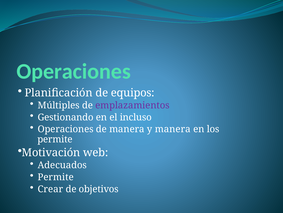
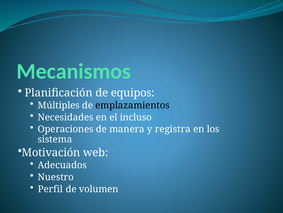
Operaciones at (74, 71): Operaciones -> Mecanismos
emplazamientos colour: purple -> black
Gestionando: Gestionando -> Necesidades
y manera: manera -> registra
permite at (55, 139): permite -> sistema
Permite at (56, 177): Permite -> Nuestro
Crear: Crear -> Perfil
objetivos: objetivos -> volumen
